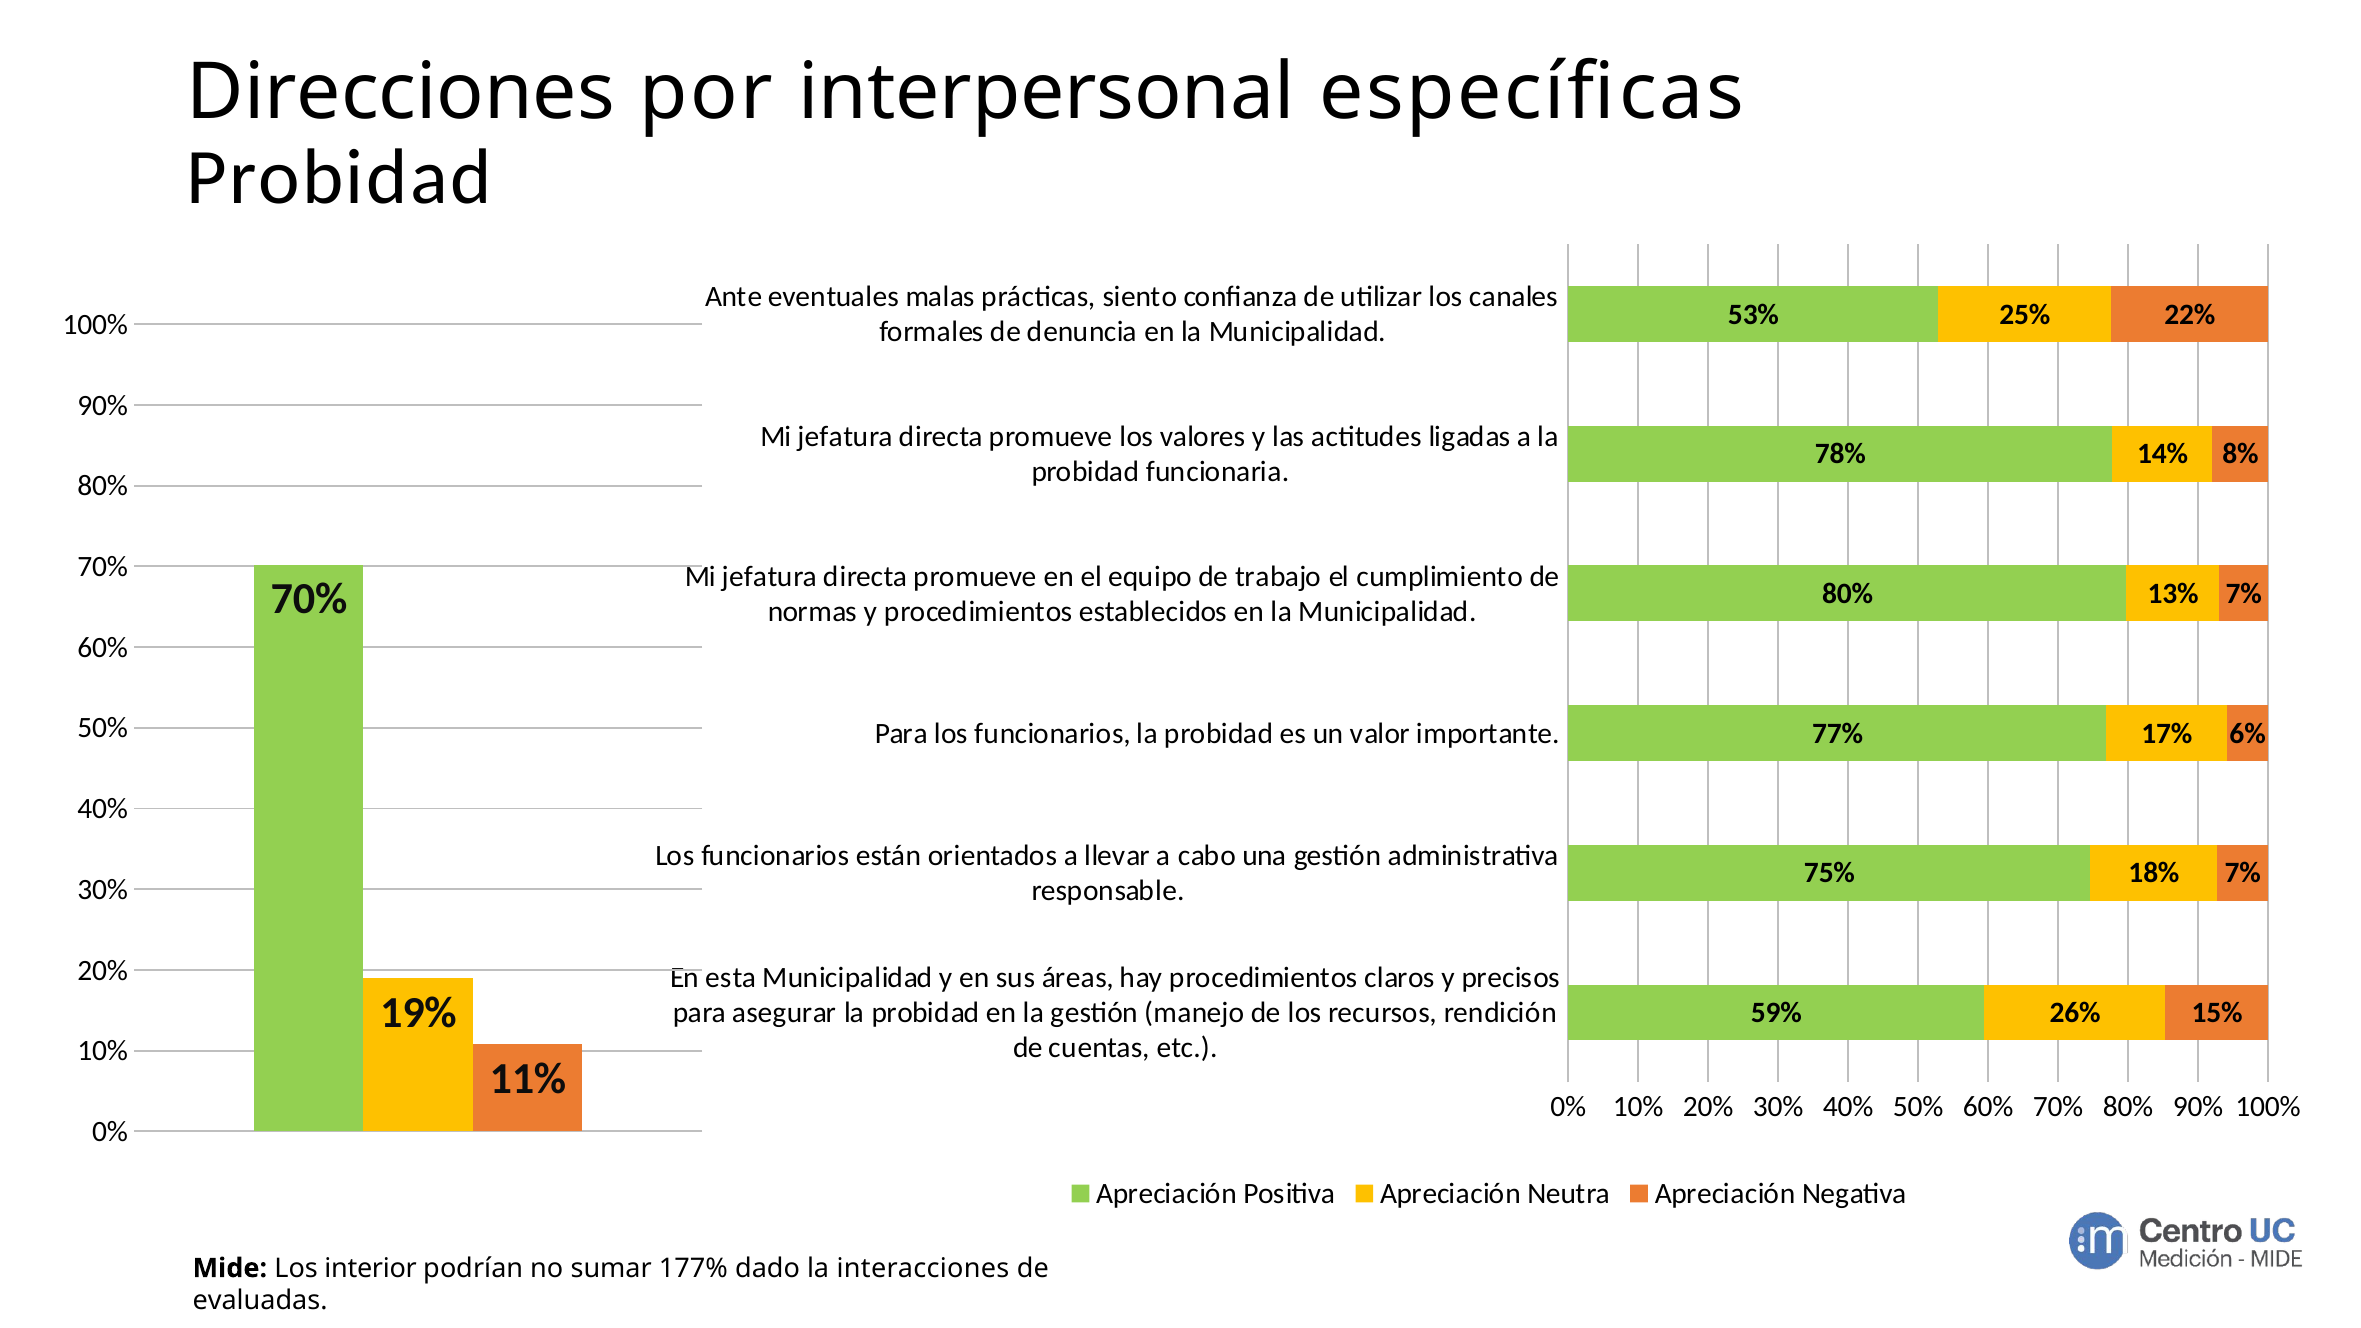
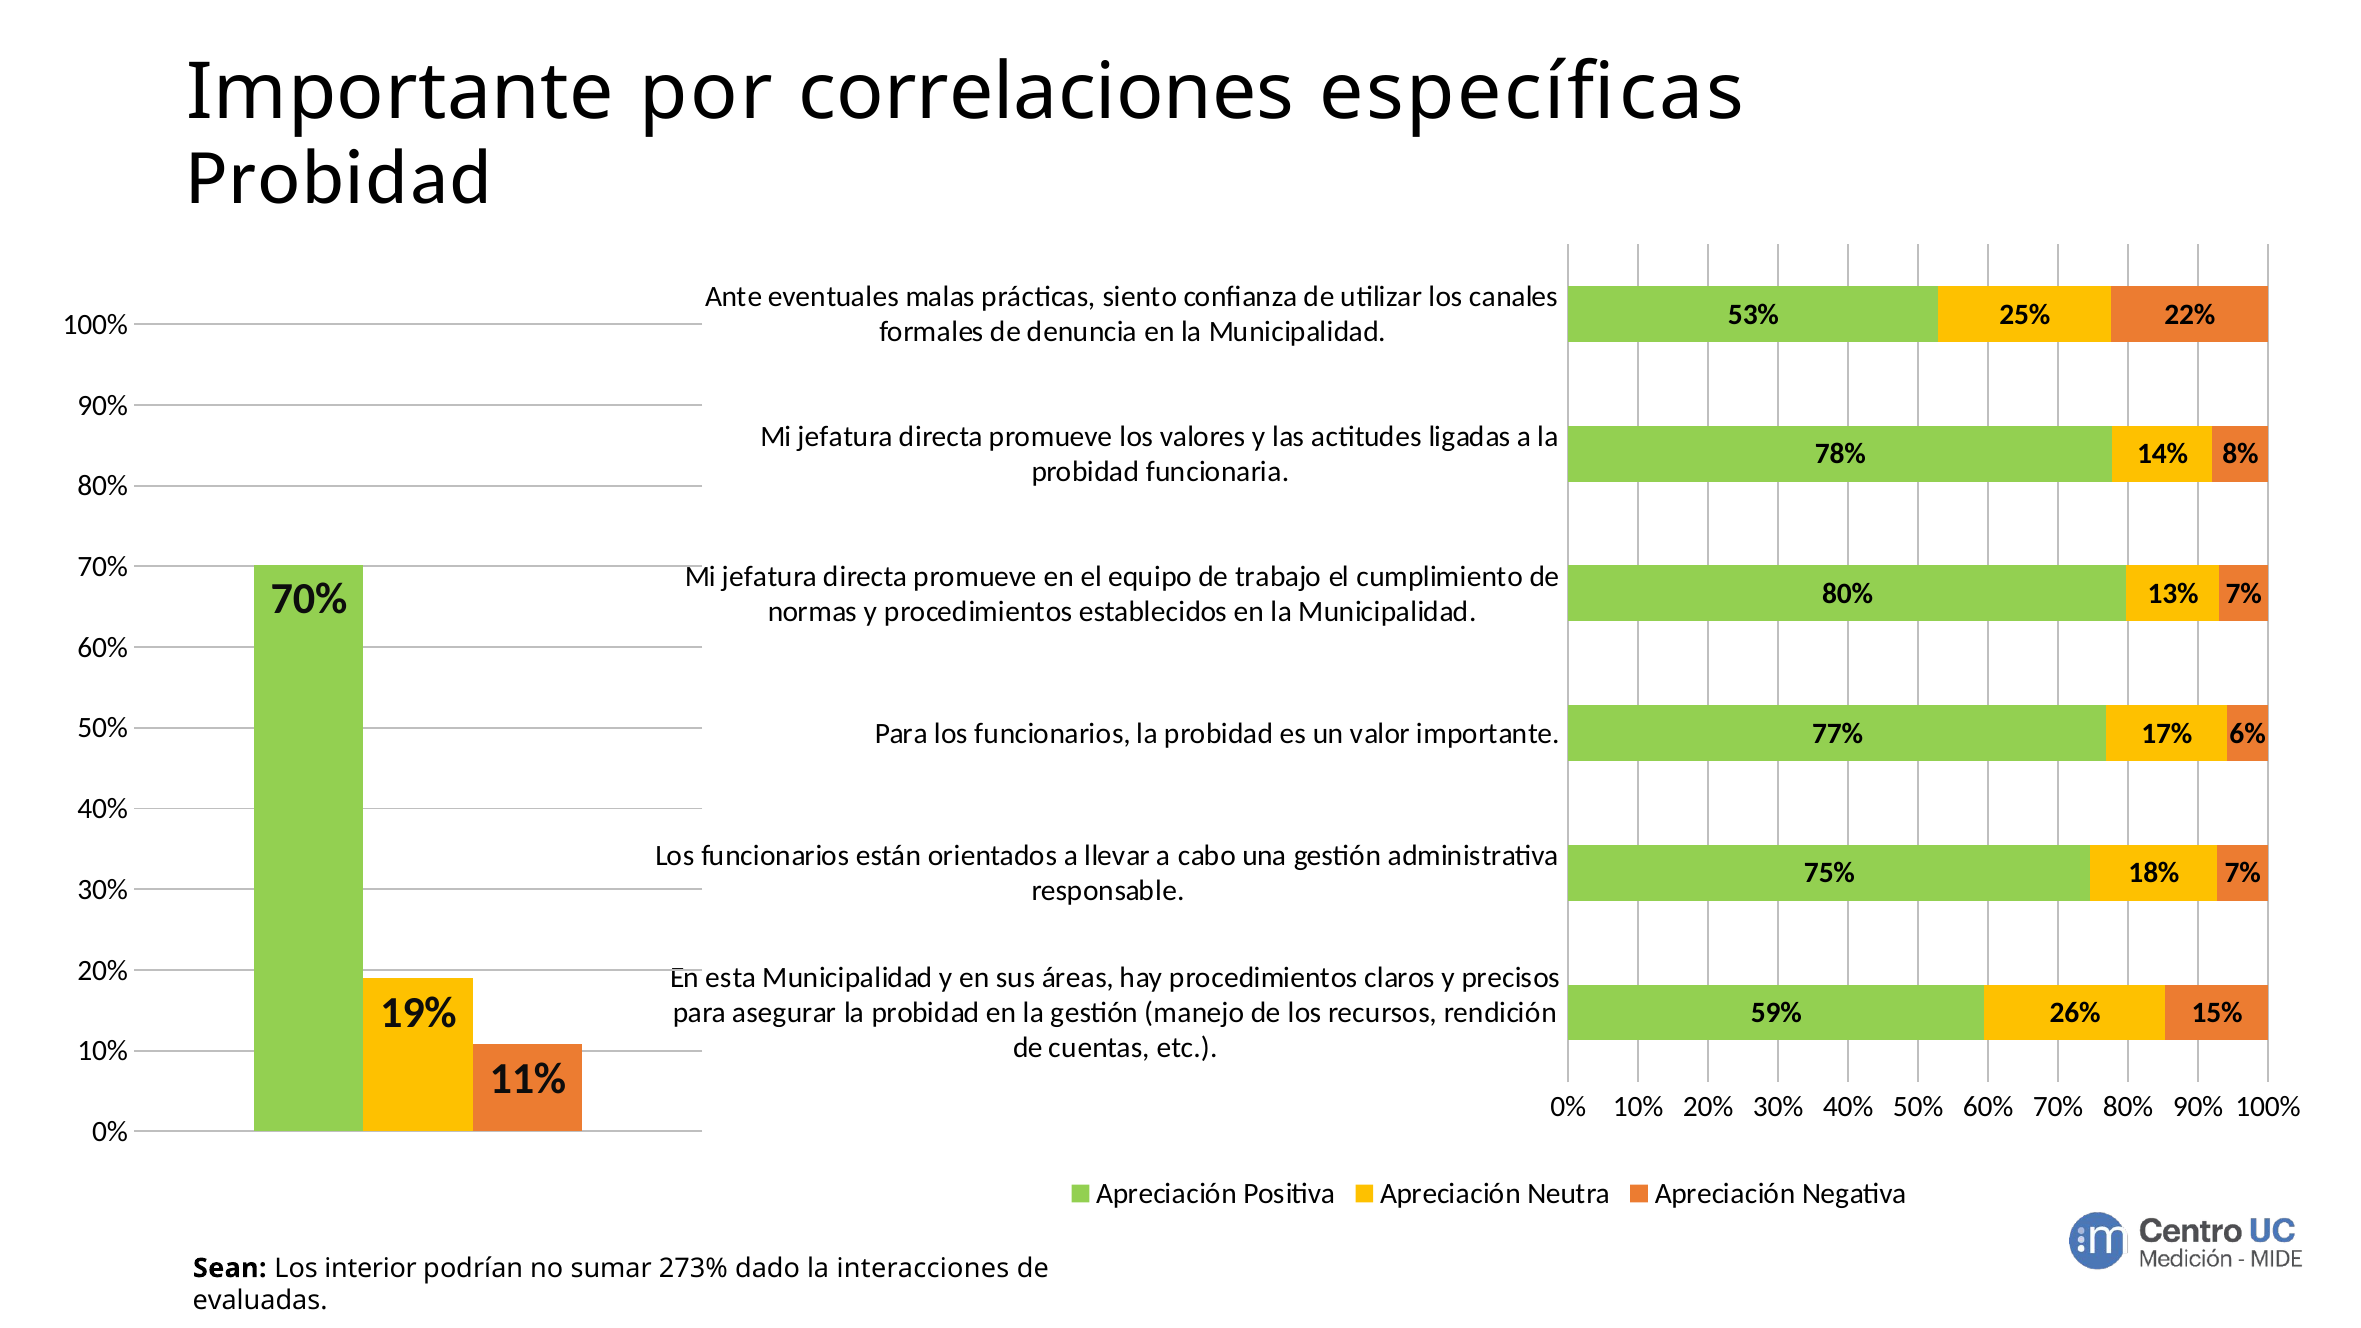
Direcciones at (401, 93): Direcciones -> Importante
interpersonal: interpersonal -> correlaciones
Mide: Mide -> Sean
177%: 177% -> 273%
